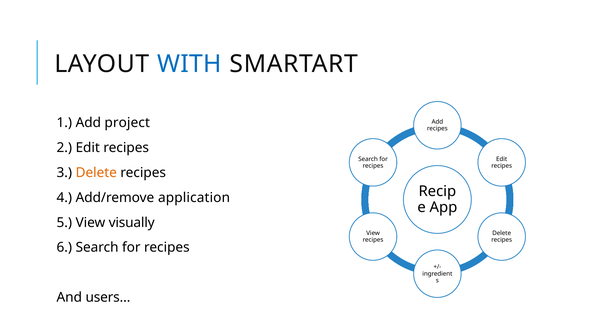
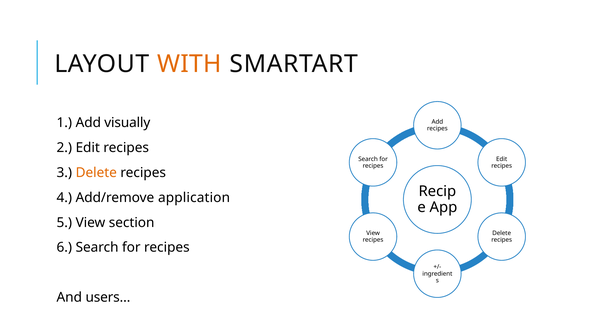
WITH colour: blue -> orange
project: project -> visually
visually: visually -> section
